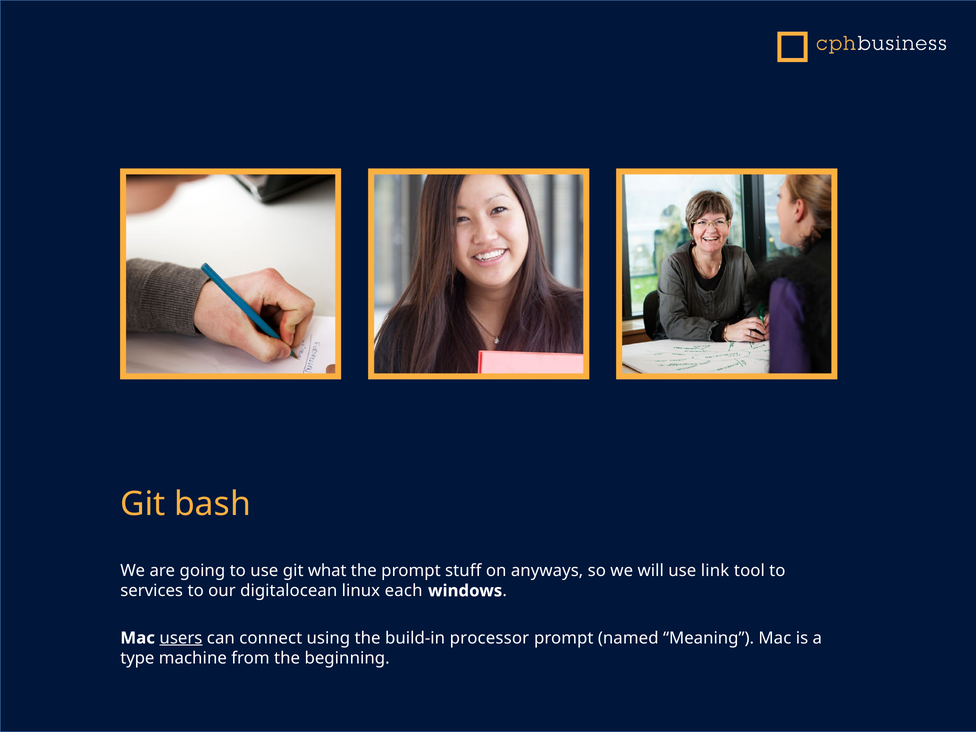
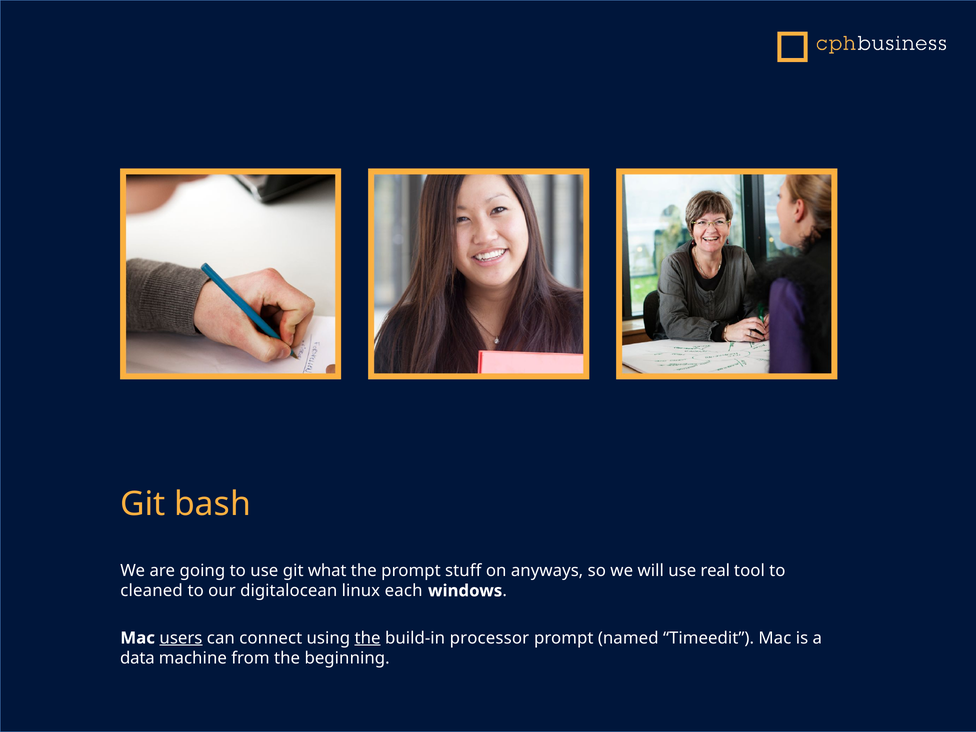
link: link -> real
services: services -> cleaned
the at (368, 638) underline: none -> present
Meaning: Meaning -> Timeedit
type: type -> data
